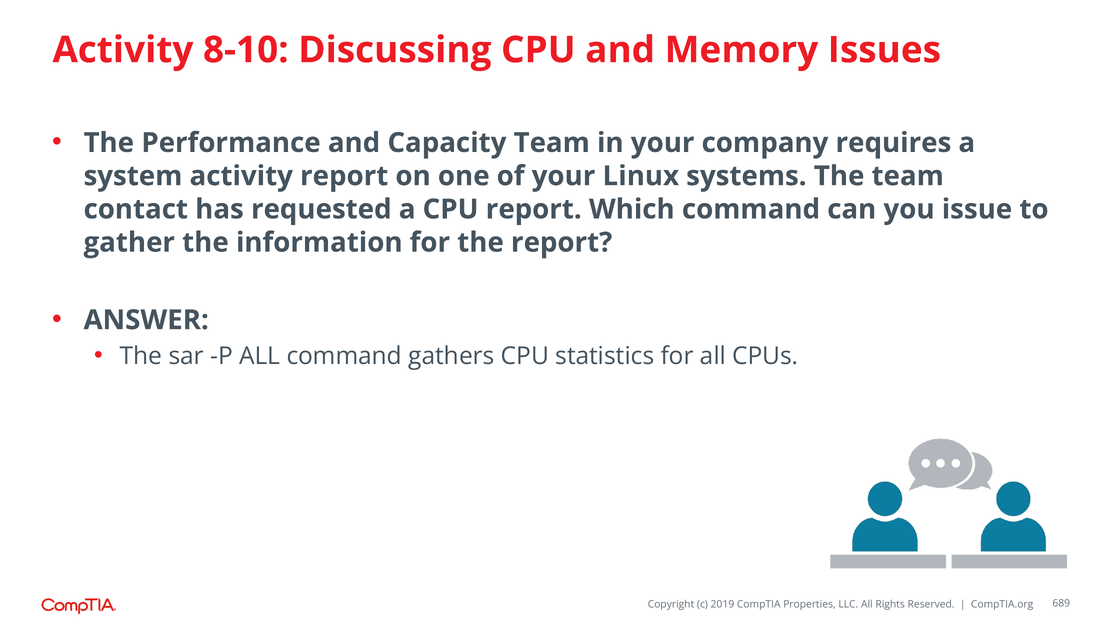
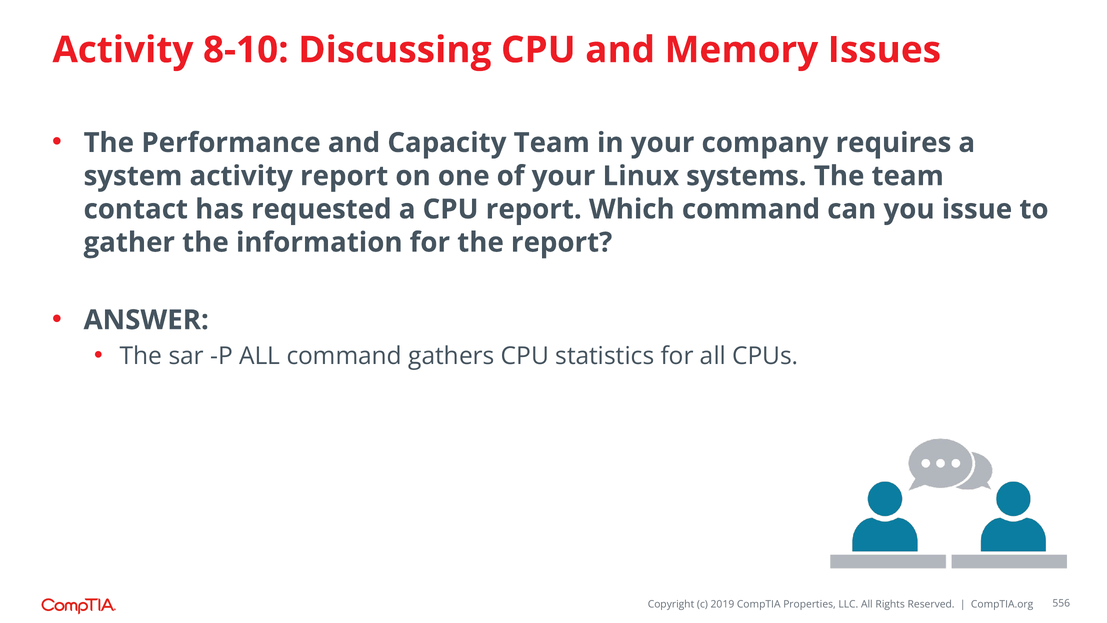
689: 689 -> 556
